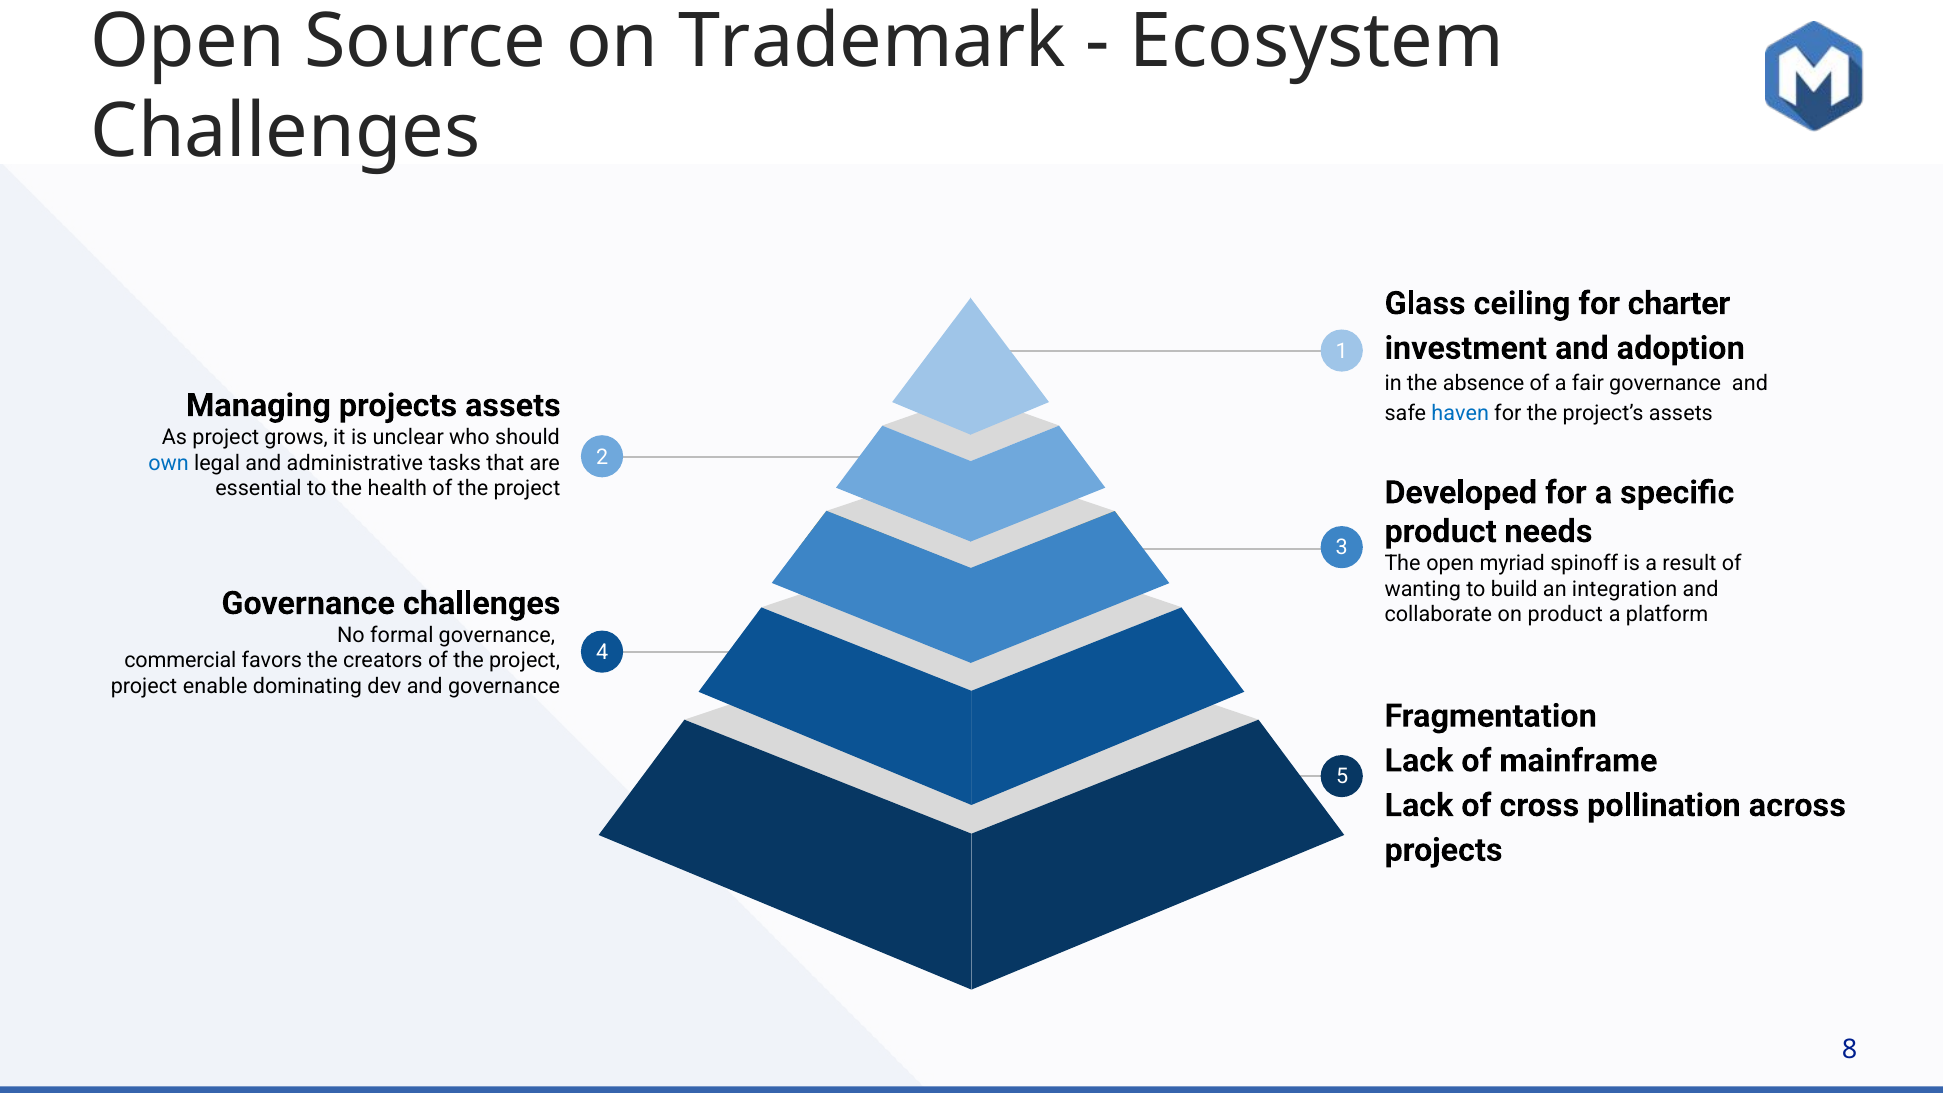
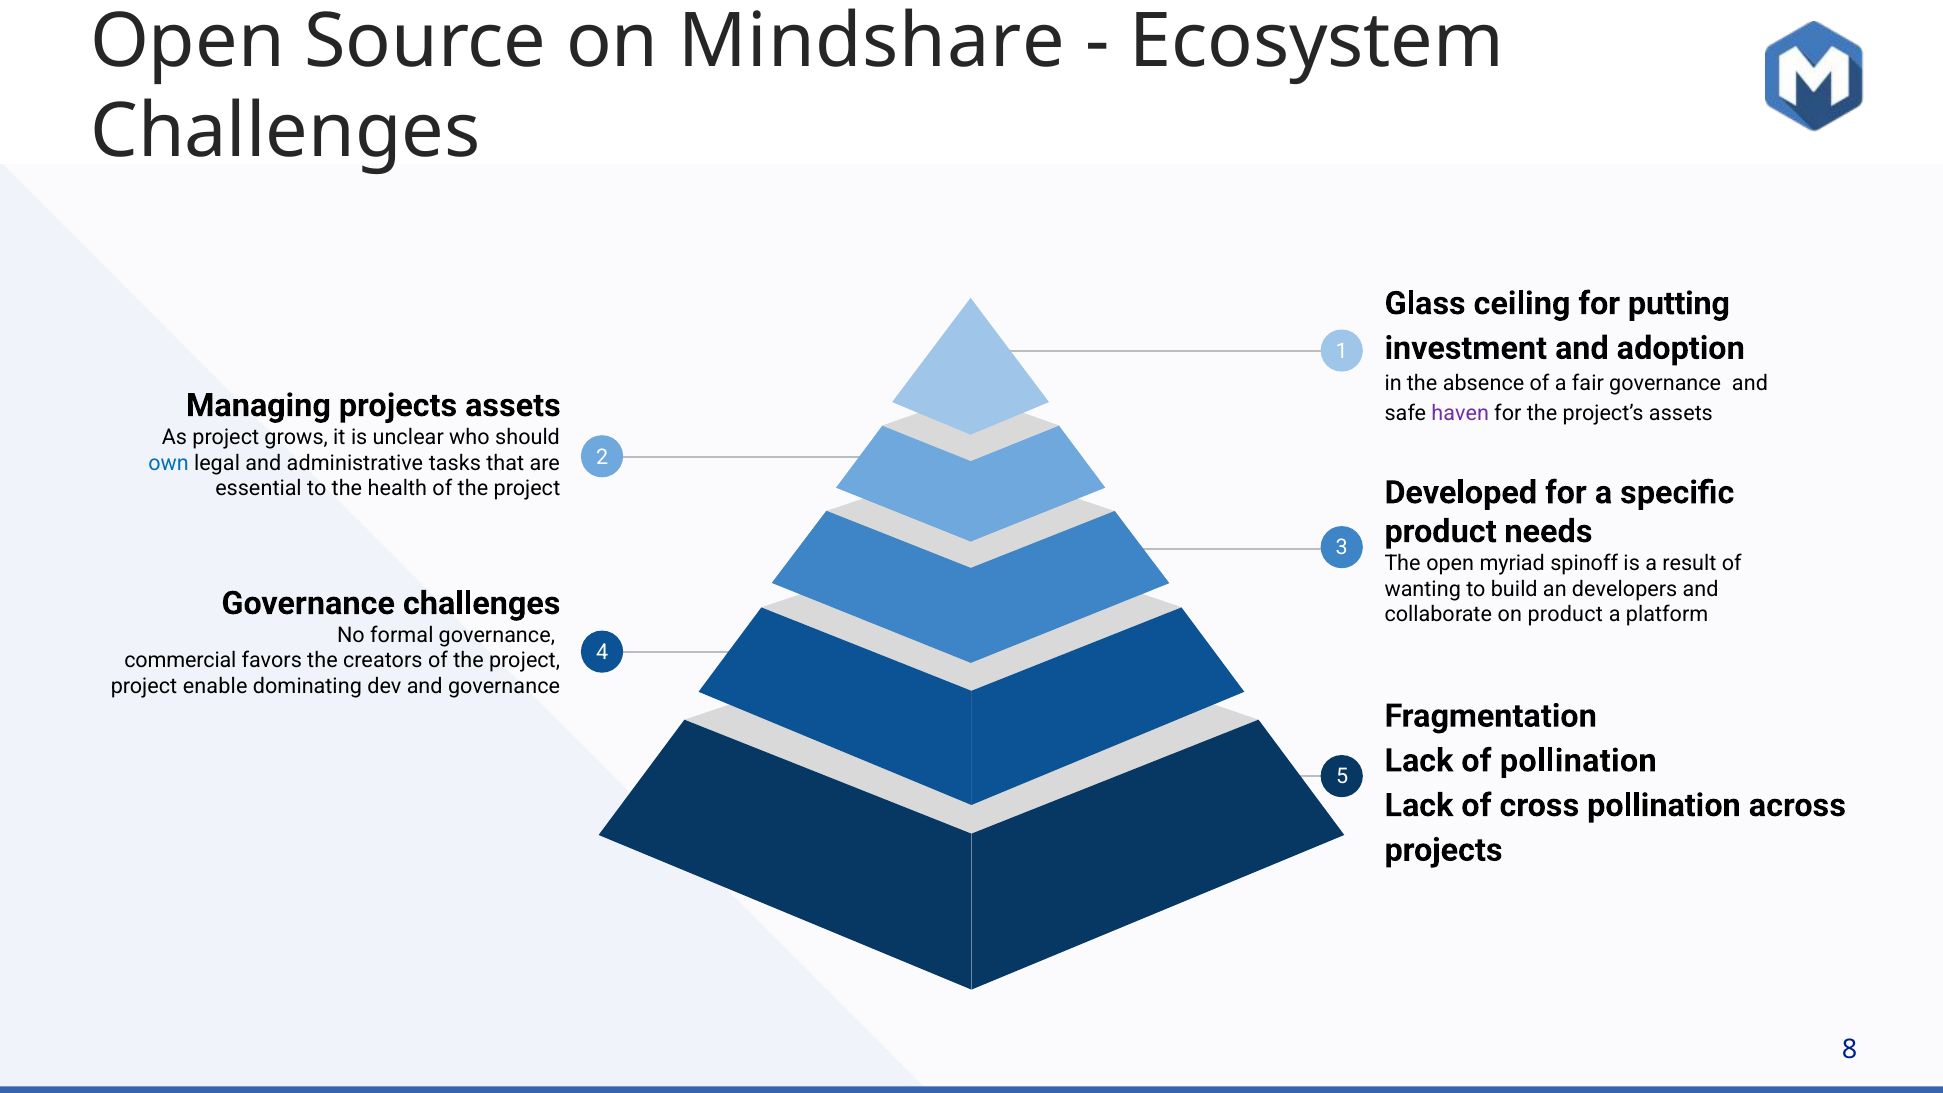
Trademark: Trademark -> Mindshare
charter: charter -> putting
haven colour: blue -> purple
integration: integration -> developers
of mainframe: mainframe -> pollination
